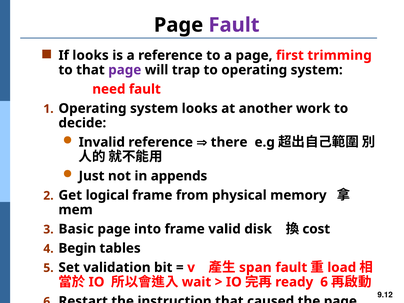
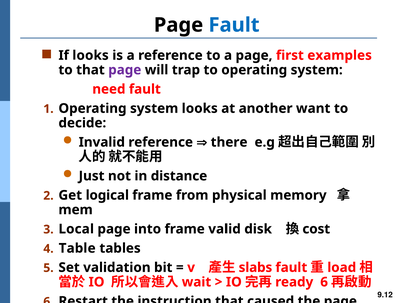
Fault at (234, 25) colour: purple -> blue
trimming: trimming -> examples
work: work -> want
appends: appends -> distance
Basic: Basic -> Local
Begin: Begin -> Table
span: span -> slabs
